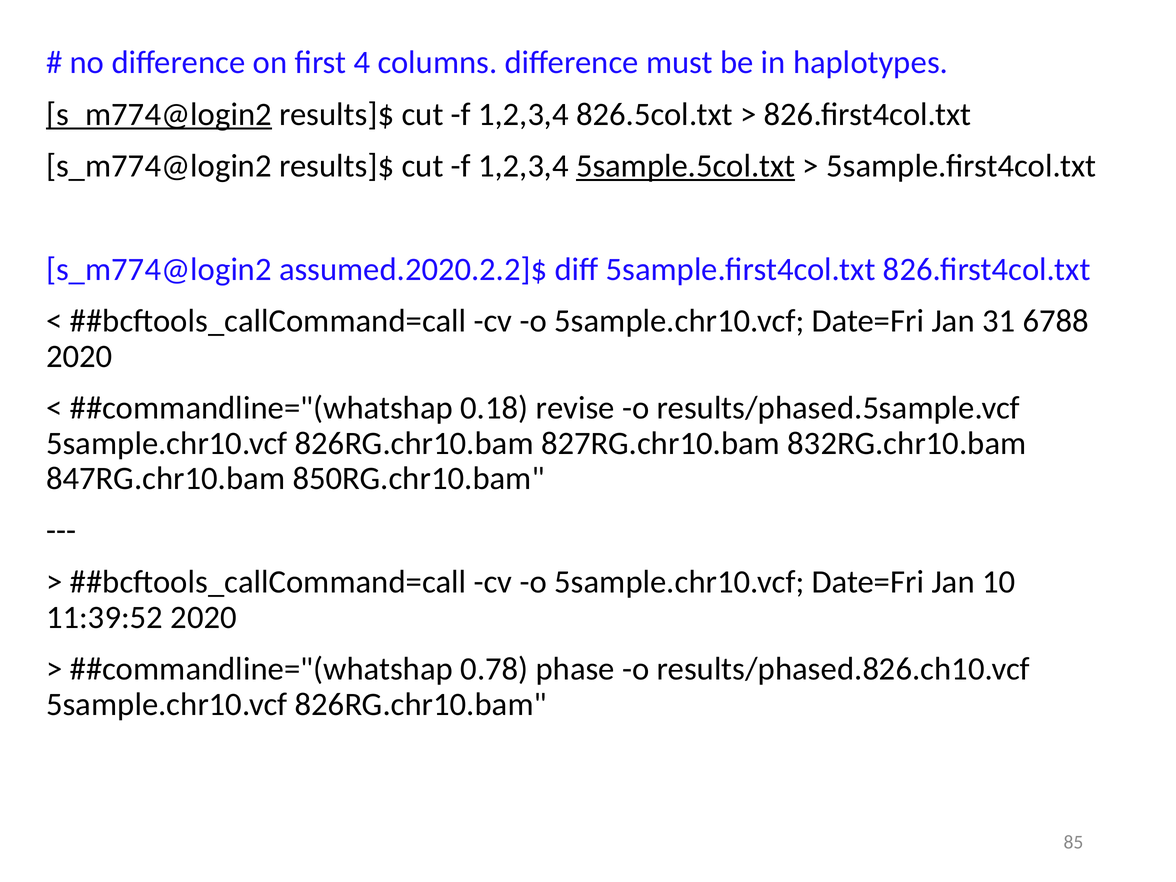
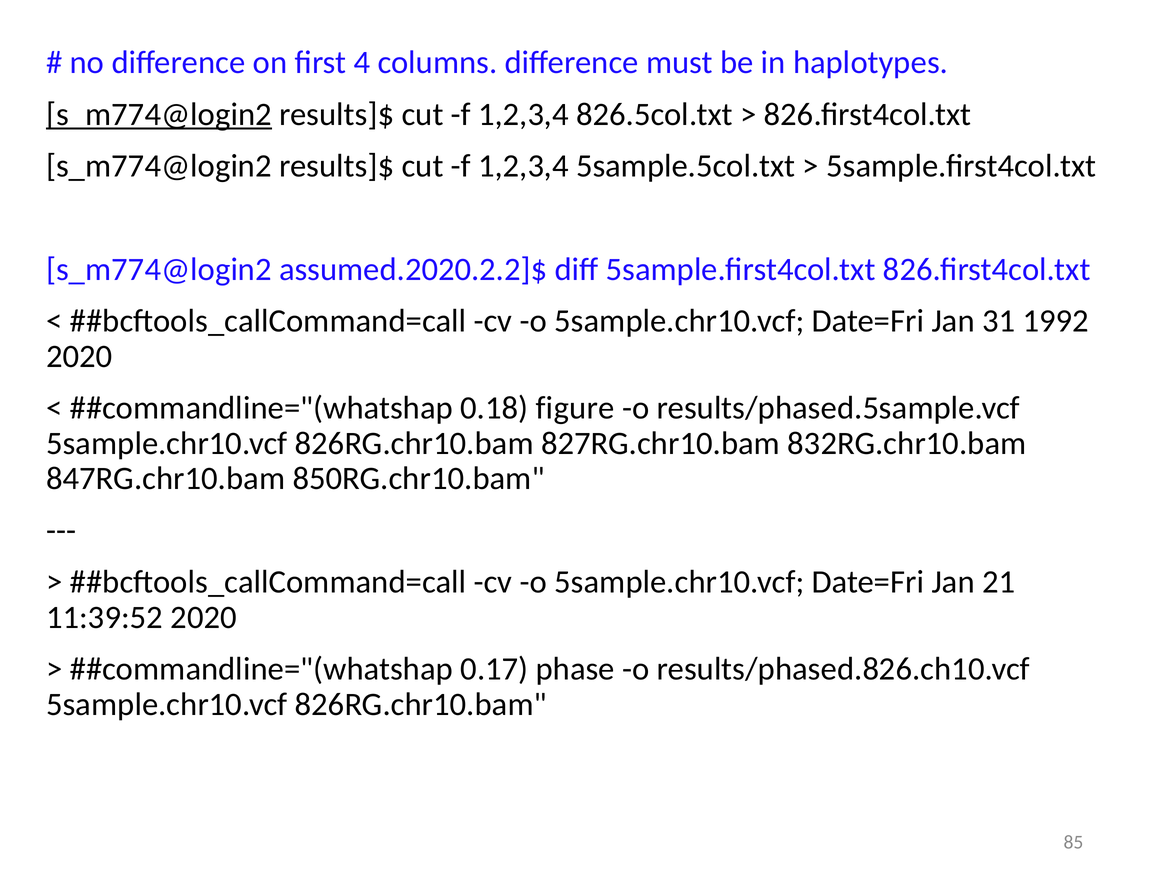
5sample.5col.txt underline: present -> none
6788: 6788 -> 1992
revise: revise -> figure
10: 10 -> 21
0.78: 0.78 -> 0.17
